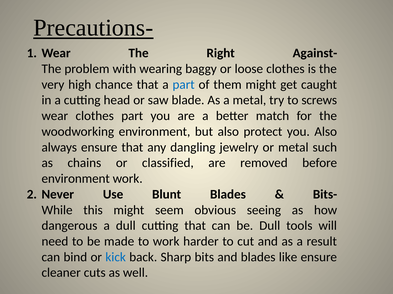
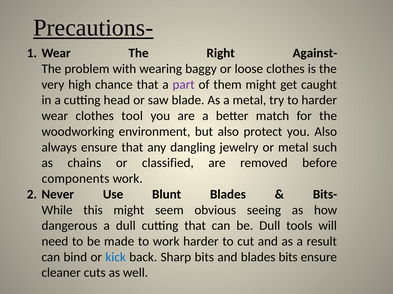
part at (184, 85) colour: blue -> purple
to screws: screws -> harder
clothes part: part -> tool
environment at (76, 179): environment -> components
blades like: like -> bits
